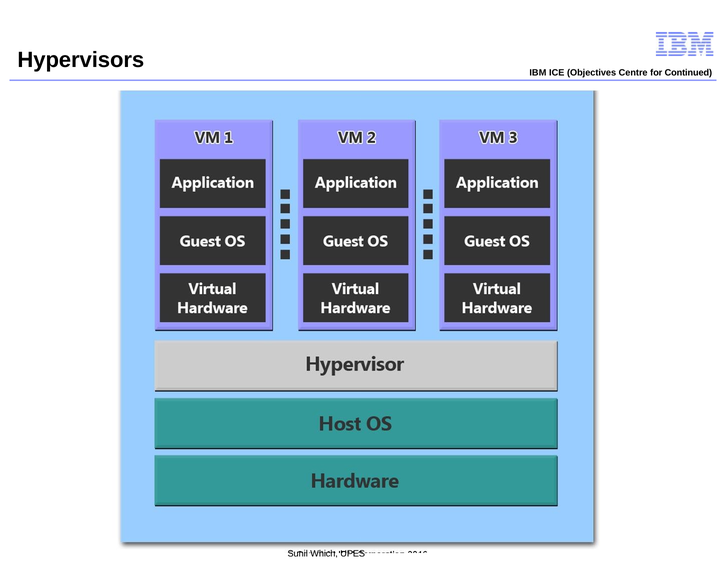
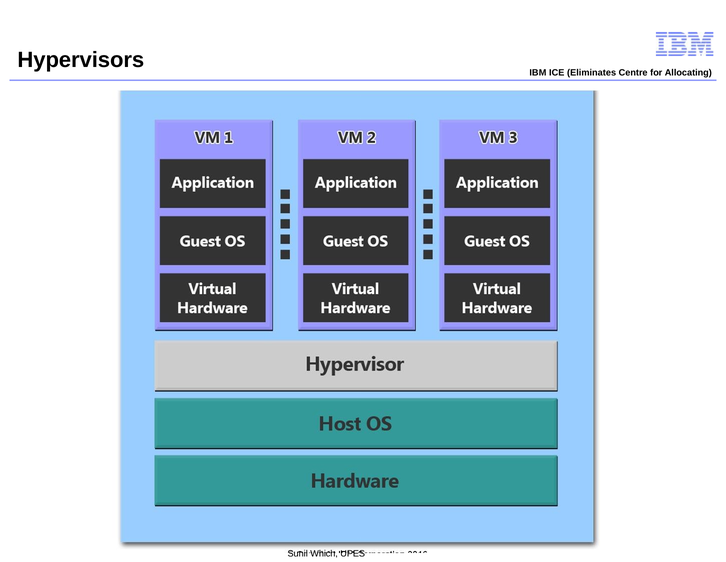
Objectives: Objectives -> Eliminates
Continued: Continued -> Allocating
